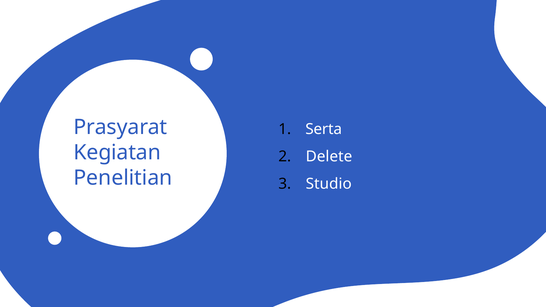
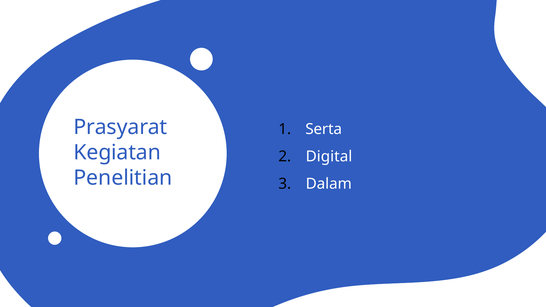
Delete: Delete -> Digital
Studio: Studio -> Dalam
